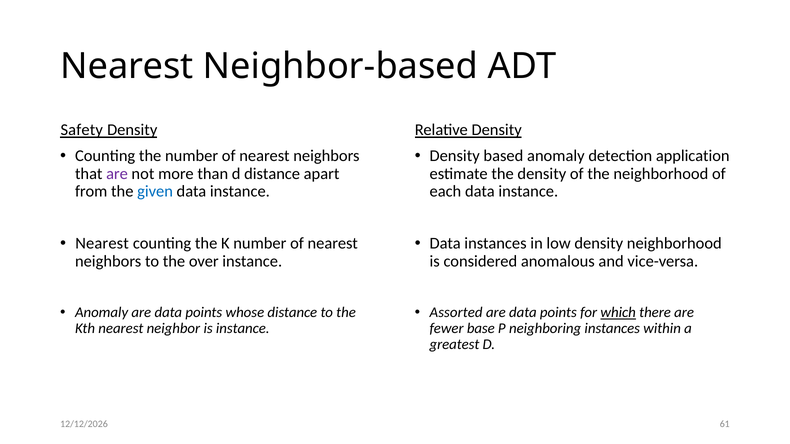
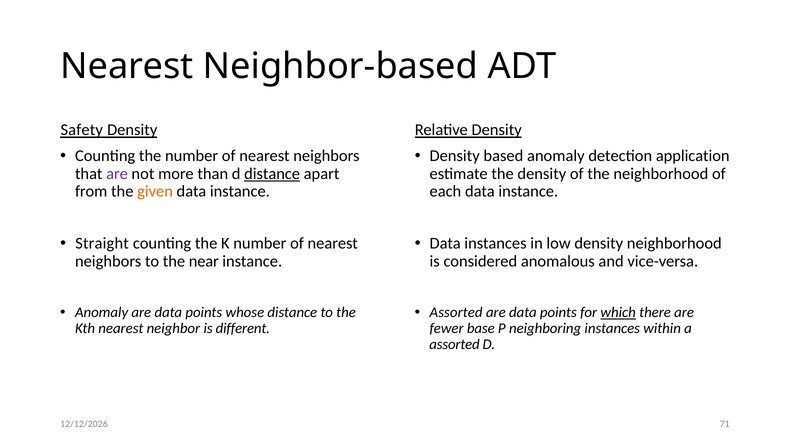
distance at (272, 174) underline: none -> present
given colour: blue -> orange
Nearest at (102, 244): Nearest -> Straight
over: over -> near
is instance: instance -> different
greatest at (454, 345): greatest -> assorted
61: 61 -> 71
